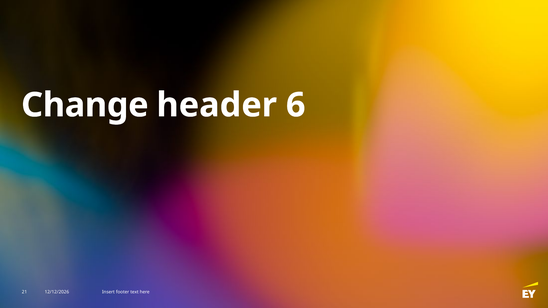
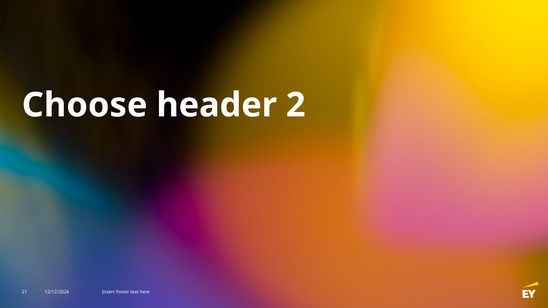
Change: Change -> Choose
6: 6 -> 2
